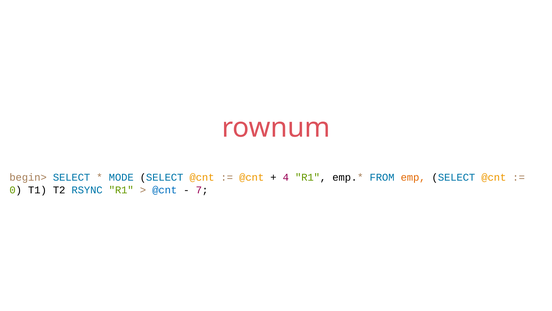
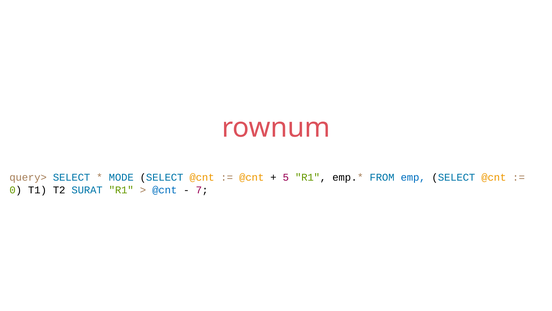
begin>: begin> -> query>
4: 4 -> 5
emp colour: orange -> blue
RSYNC: RSYNC -> SURAT
